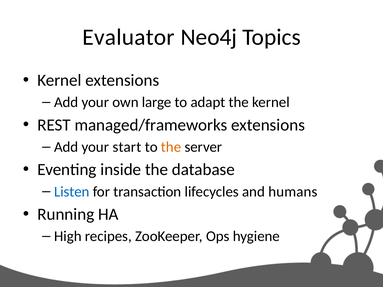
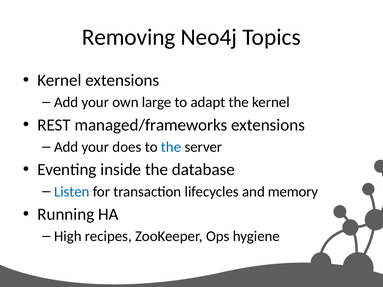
Evaluator: Evaluator -> Removing
start: start -> does
the at (171, 147) colour: orange -> blue
humans: humans -> memory
